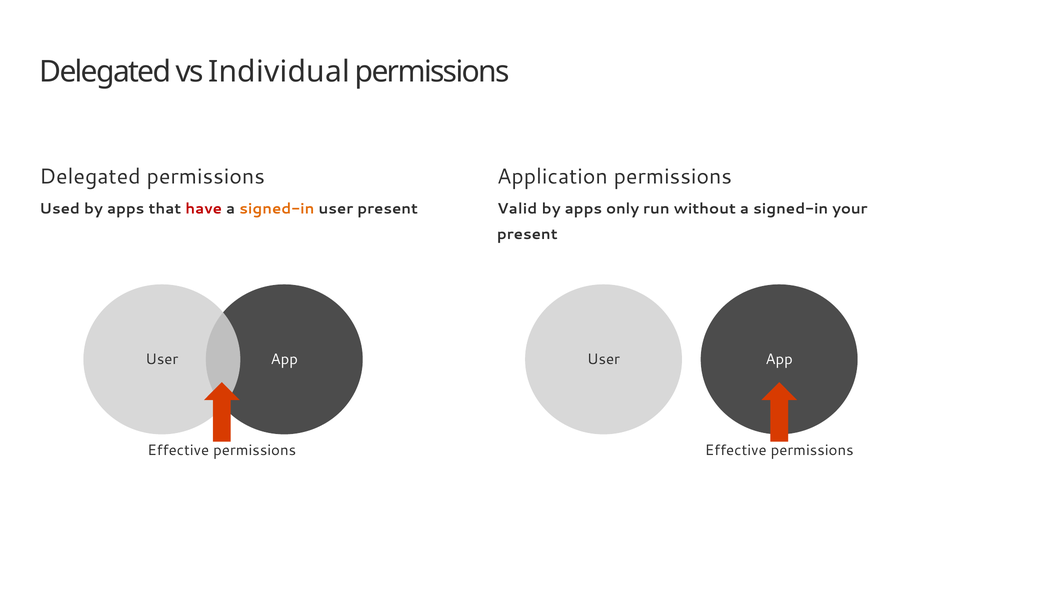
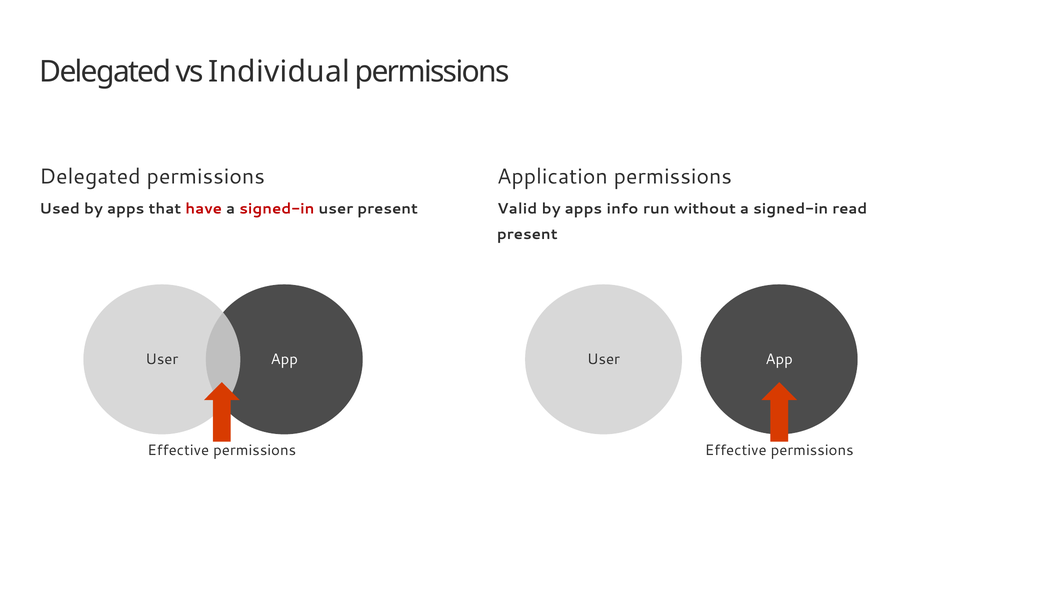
signed-in at (277, 209) colour: orange -> red
only: only -> info
your: your -> read
